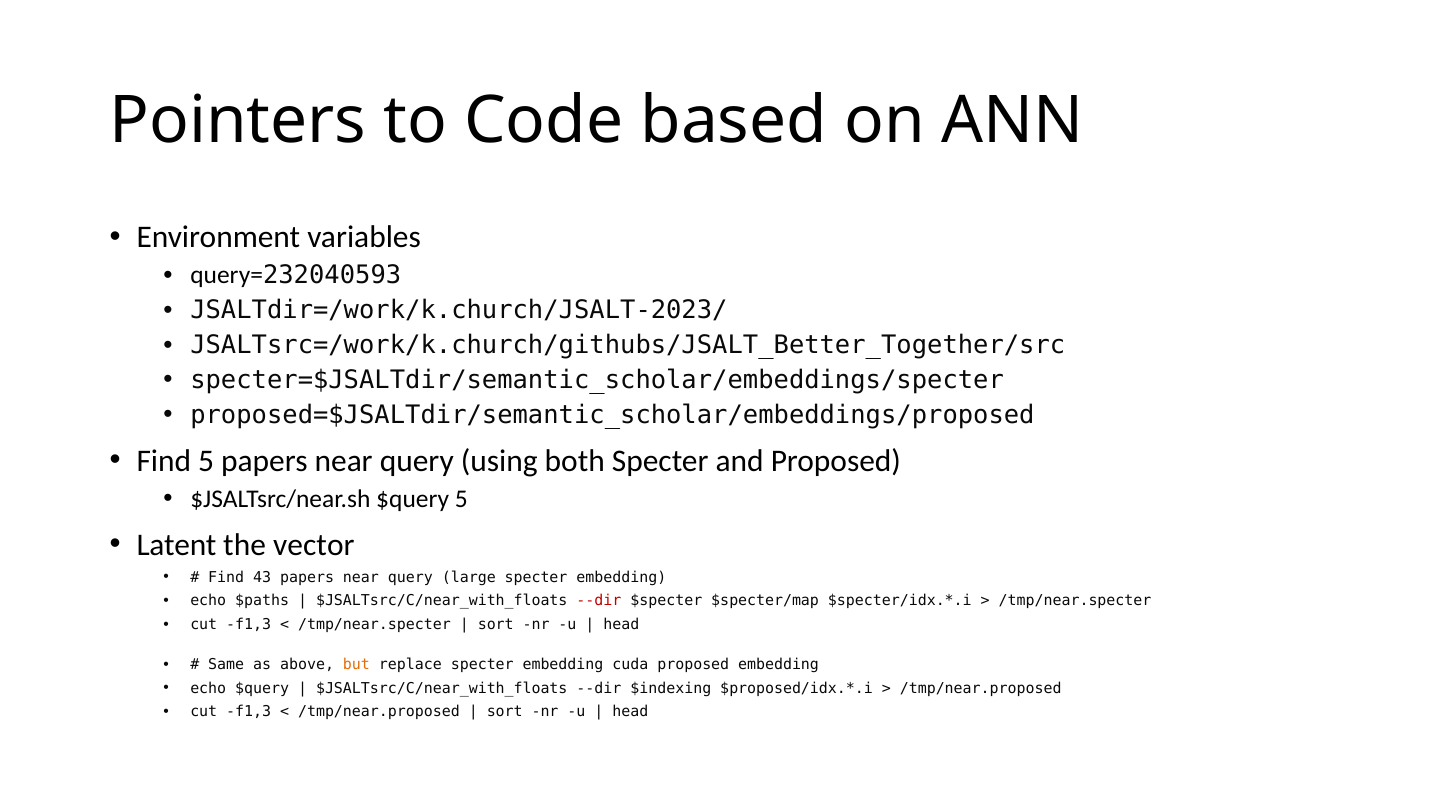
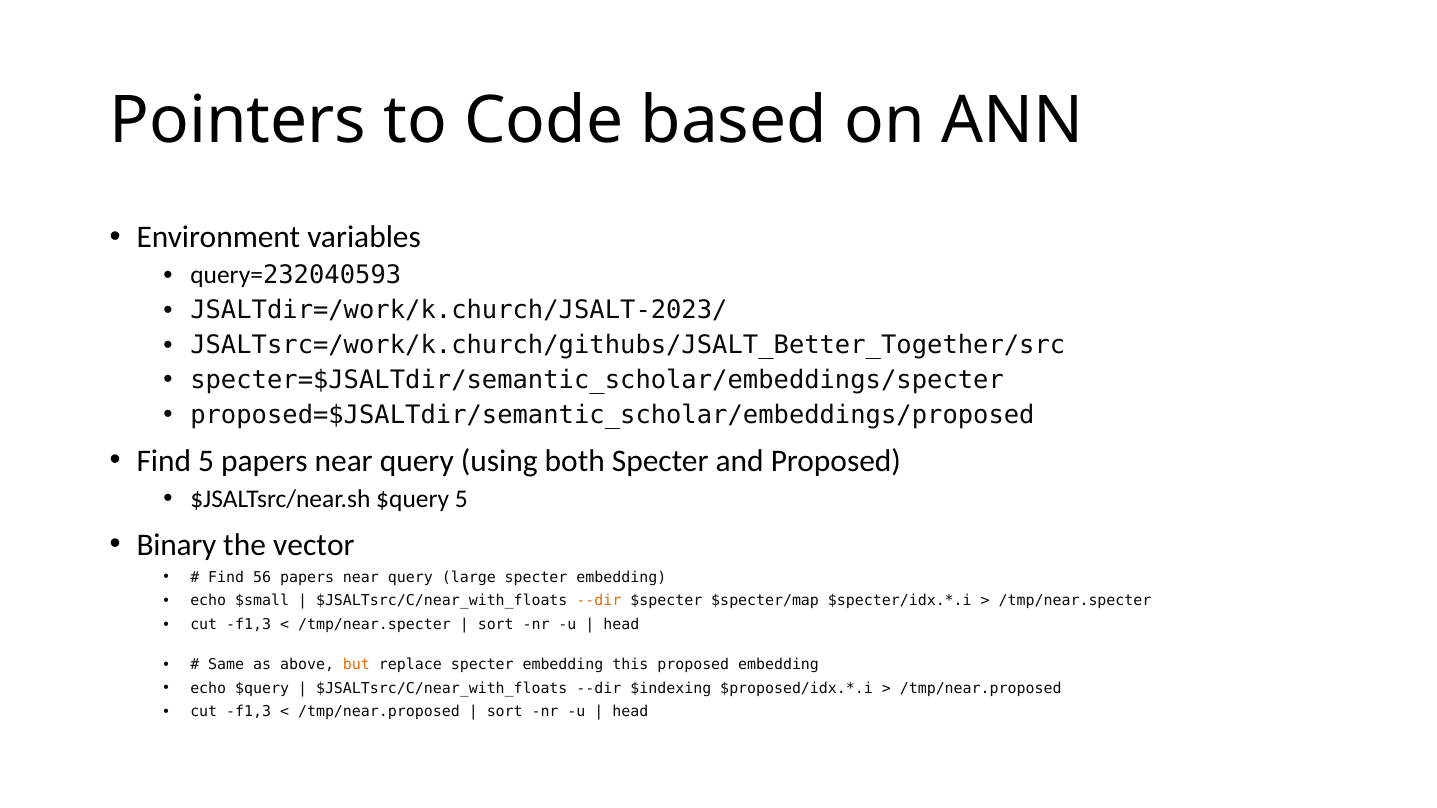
Latent: Latent -> Binary
43: 43 -> 56
$paths: $paths -> $small
--dir at (599, 601) colour: red -> orange
cuda: cuda -> this
